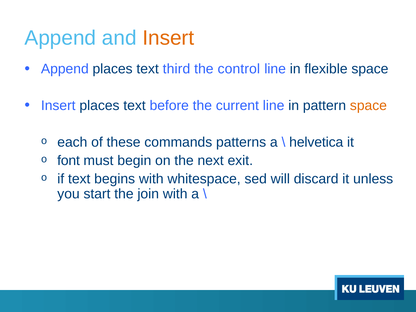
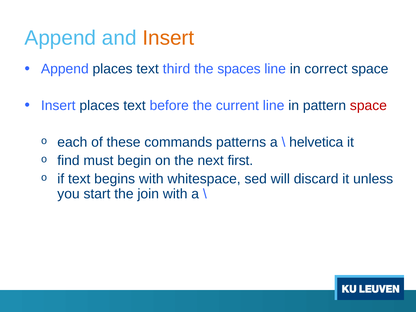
control: control -> spaces
flexible: flexible -> correct
space at (368, 105) colour: orange -> red
font: font -> find
exit: exit -> first
